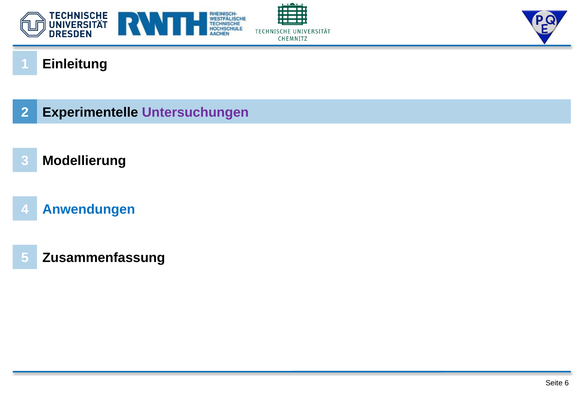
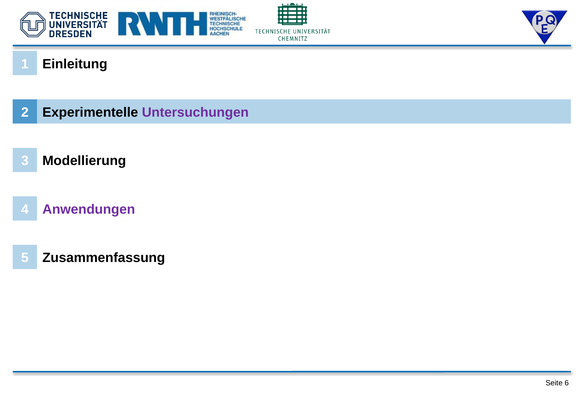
Anwendungen colour: blue -> purple
